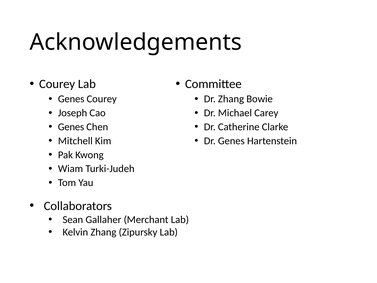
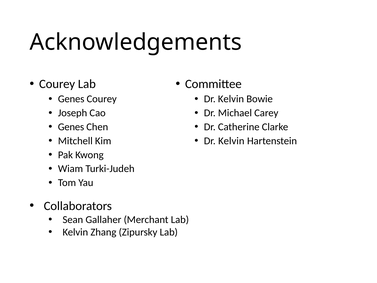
Zhang at (231, 99): Zhang -> Kelvin
Genes at (231, 141): Genes -> Kelvin
